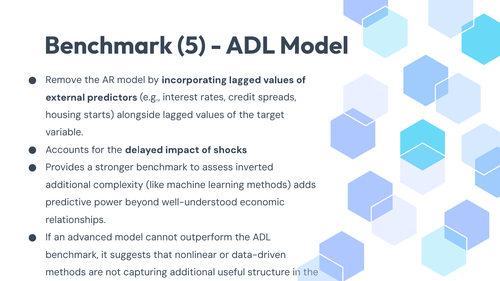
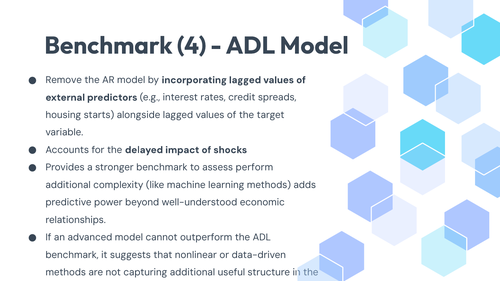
5: 5 -> 4
inverted: inverted -> perform
